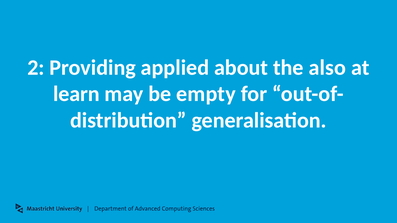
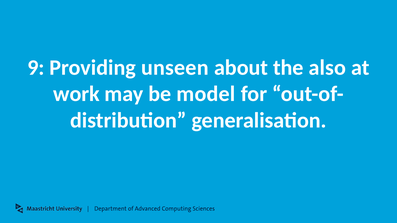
2: 2 -> 9
applied: applied -> unseen
learn: learn -> work
empty: empty -> model
